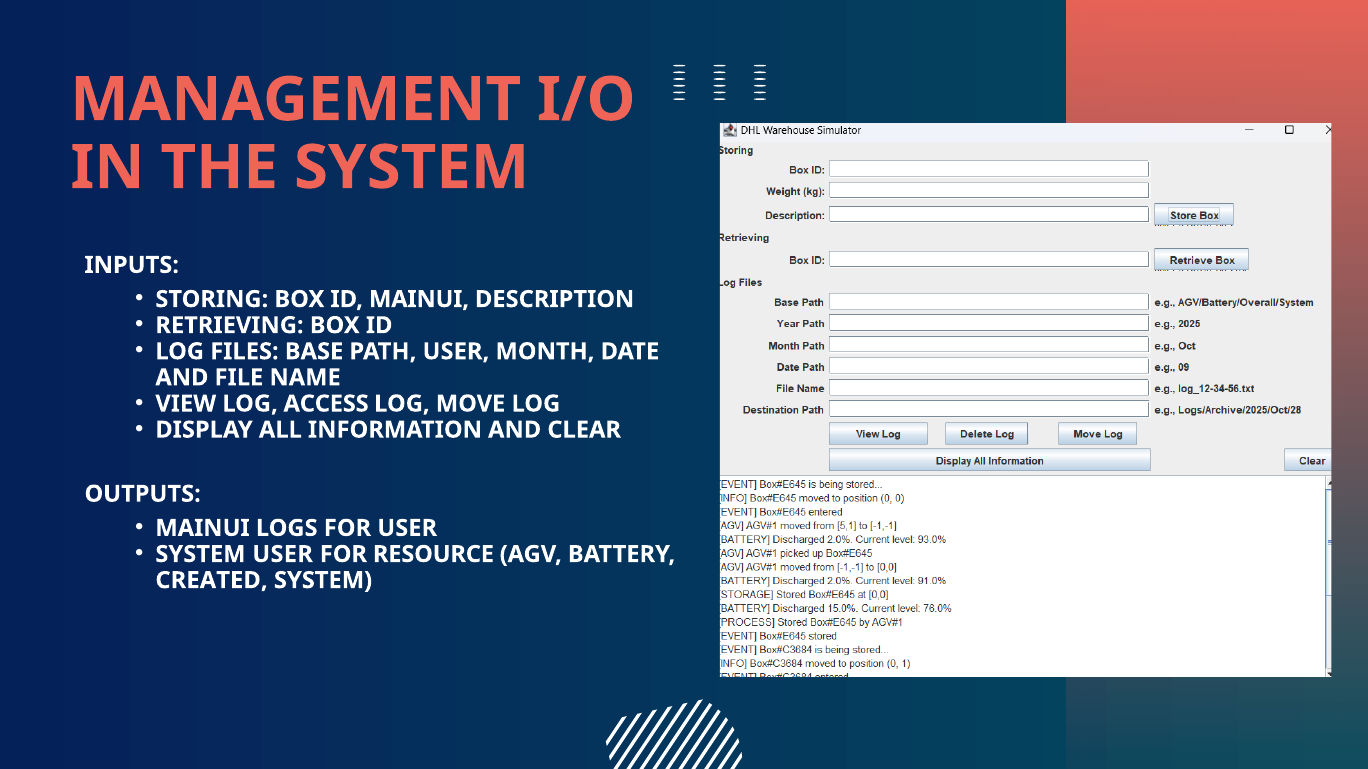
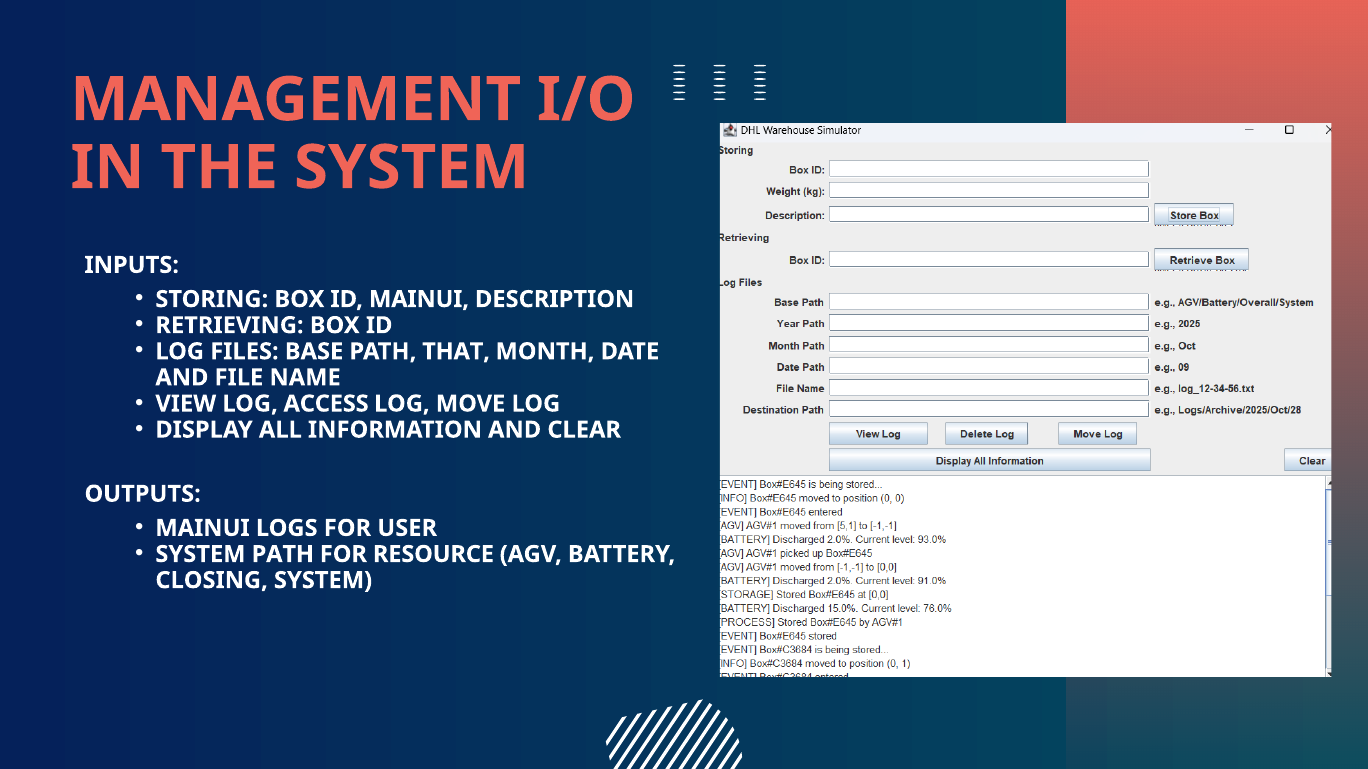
PATH USER: USER -> THAT
SYSTEM USER: USER -> PATH
CREATED: CREATED -> CLOSING
